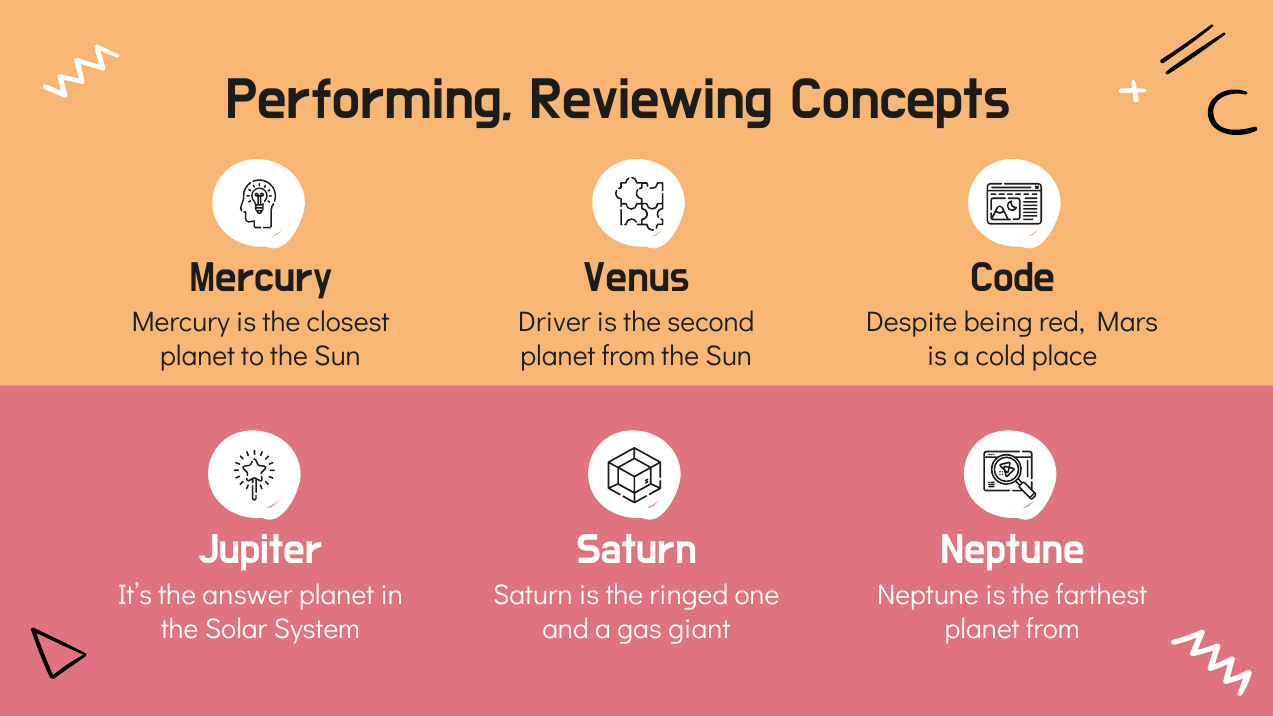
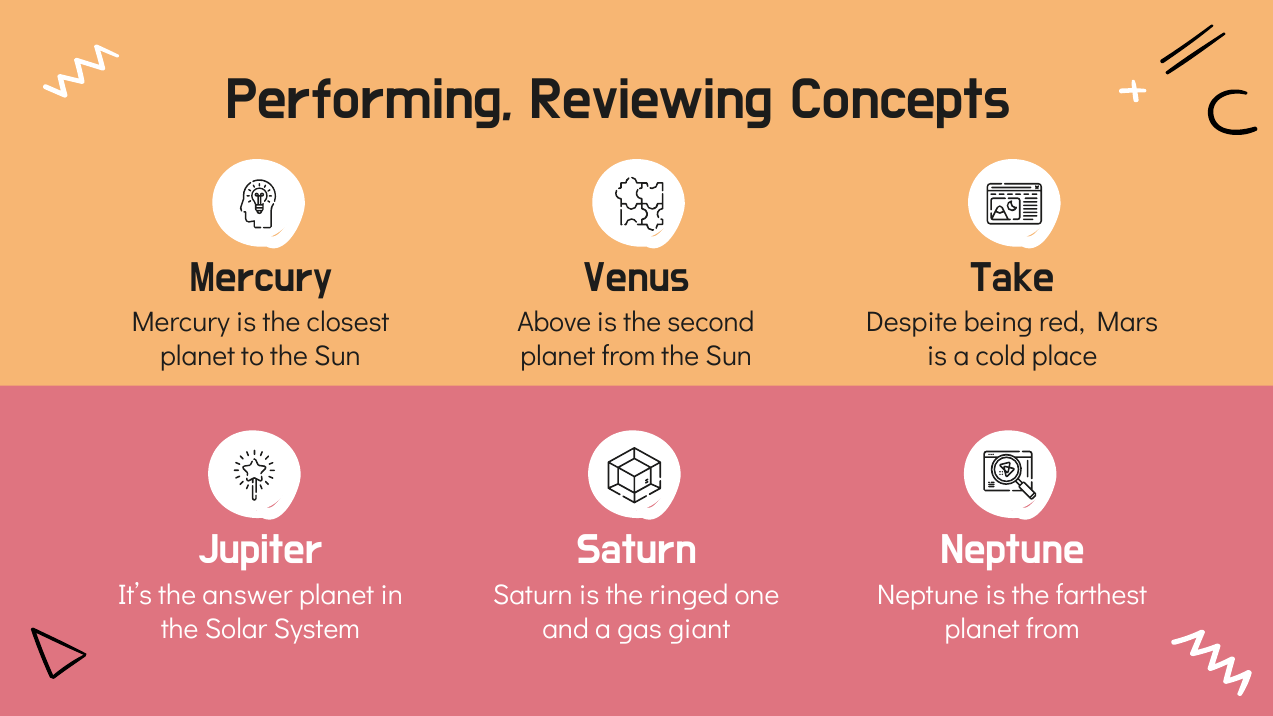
Code: Code -> Take
Driver: Driver -> Above
